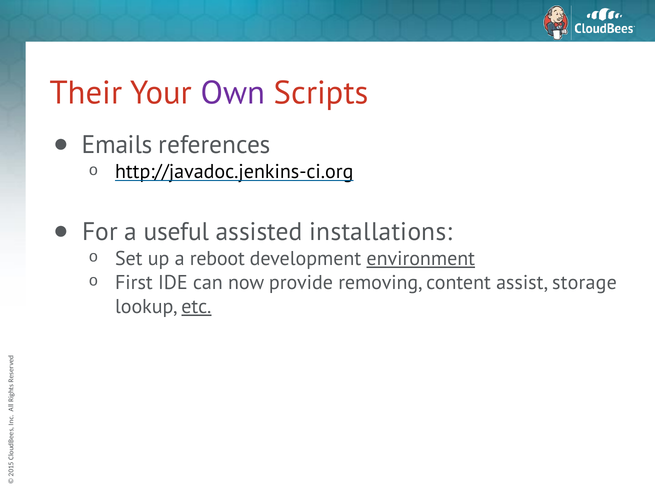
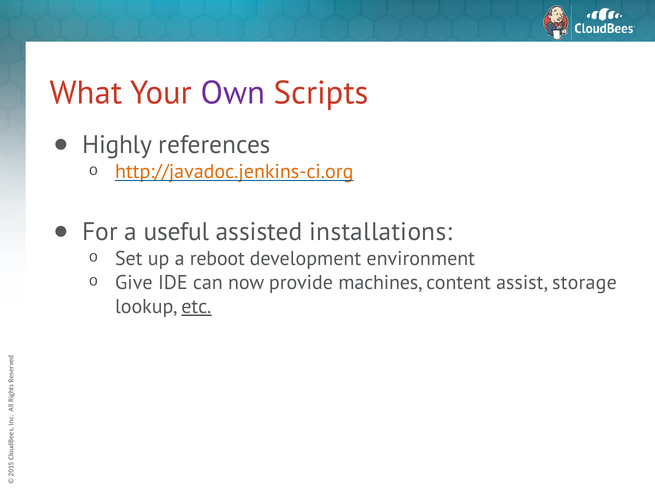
Their: Their -> What
Emails: Emails -> Highly
http://javadoc.jenkins-ci.org colour: black -> orange
environment underline: present -> none
First: First -> Give
removing: removing -> machines
